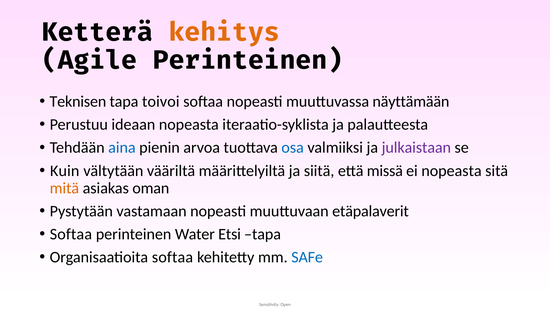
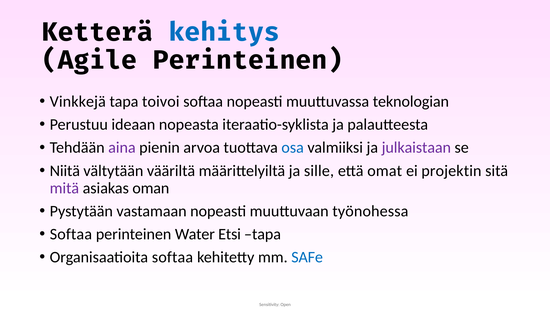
kehitys colour: orange -> blue
Teknisen: Teknisen -> Vinkkejä
näyttämään: näyttämään -> teknologian
aina colour: blue -> purple
Kuin: Kuin -> Niitä
siitä: siitä -> sille
missä: missä -> omat
ei nopeasta: nopeasta -> projektin
mitä colour: orange -> purple
etäpalaverit: etäpalaverit -> työnohessa
